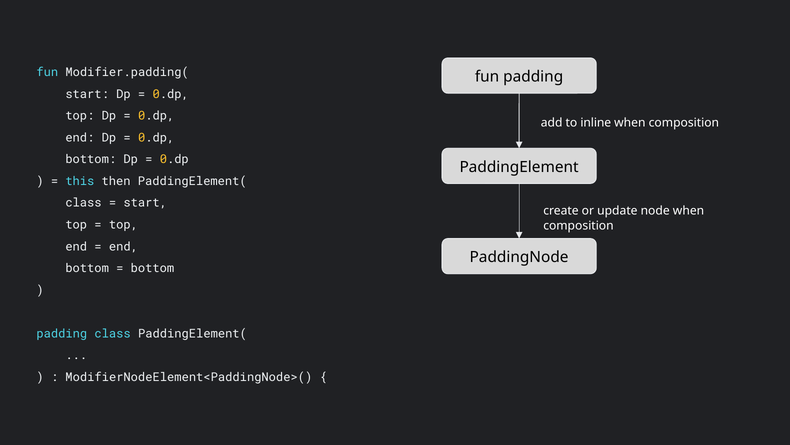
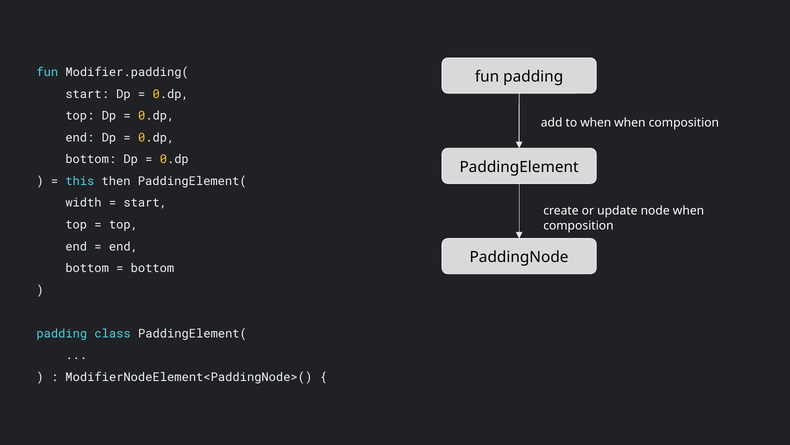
to inline: inline -> when
class at (83, 203): class -> width
